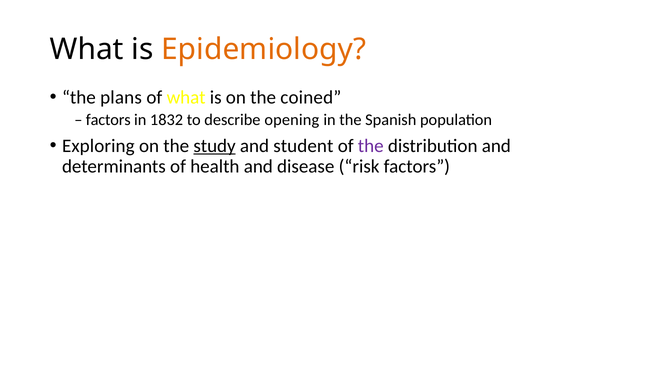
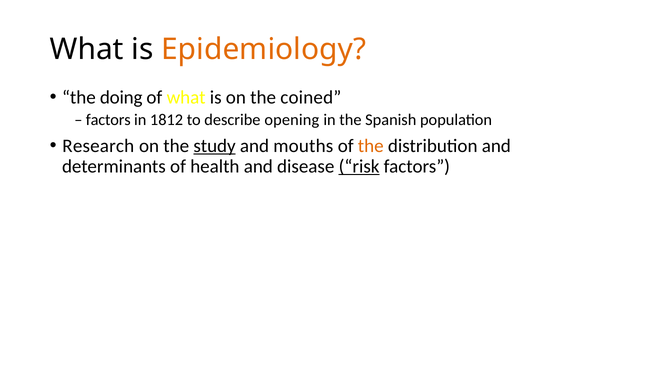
plans: plans -> doing
1832: 1832 -> 1812
Exploring: Exploring -> Research
student: student -> mouths
the at (371, 146) colour: purple -> orange
risk underline: none -> present
